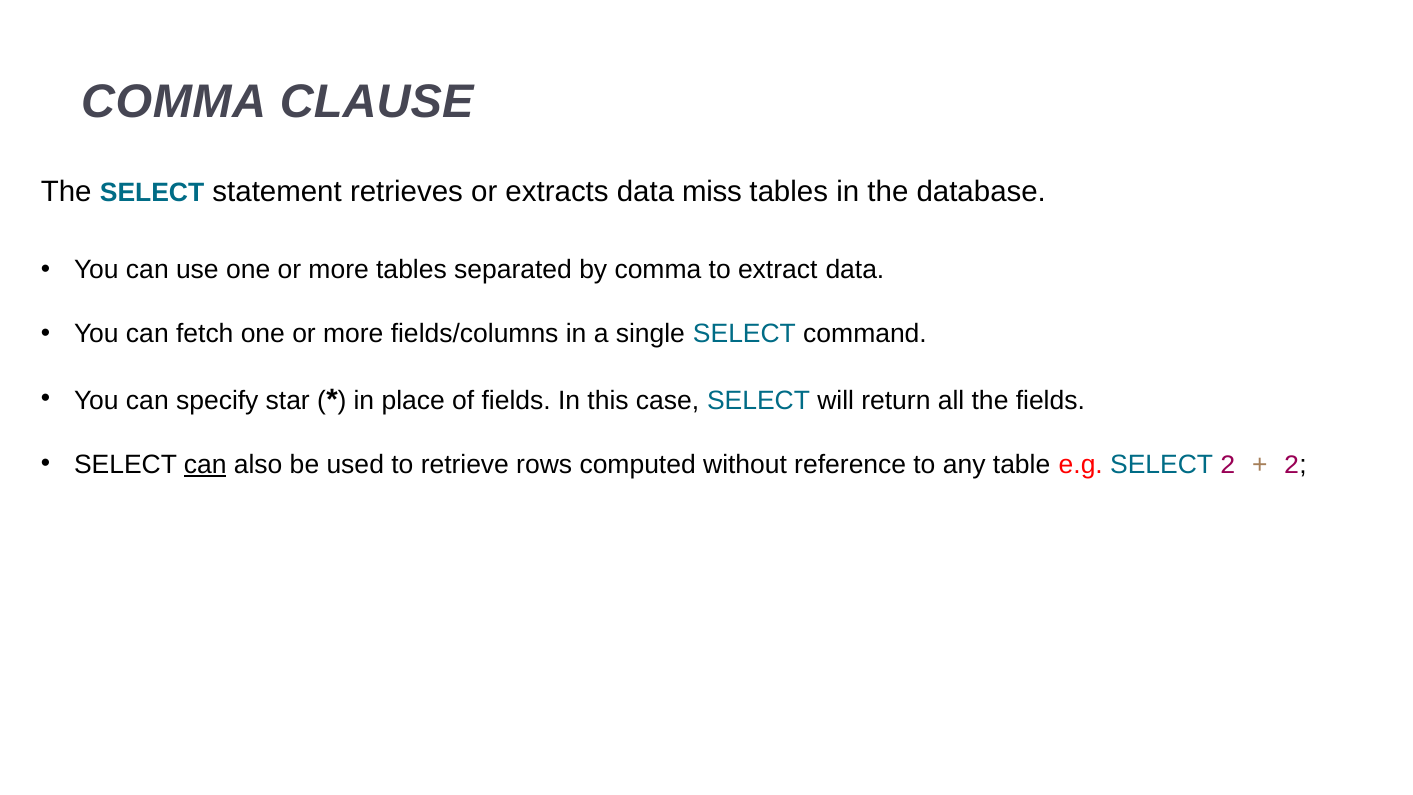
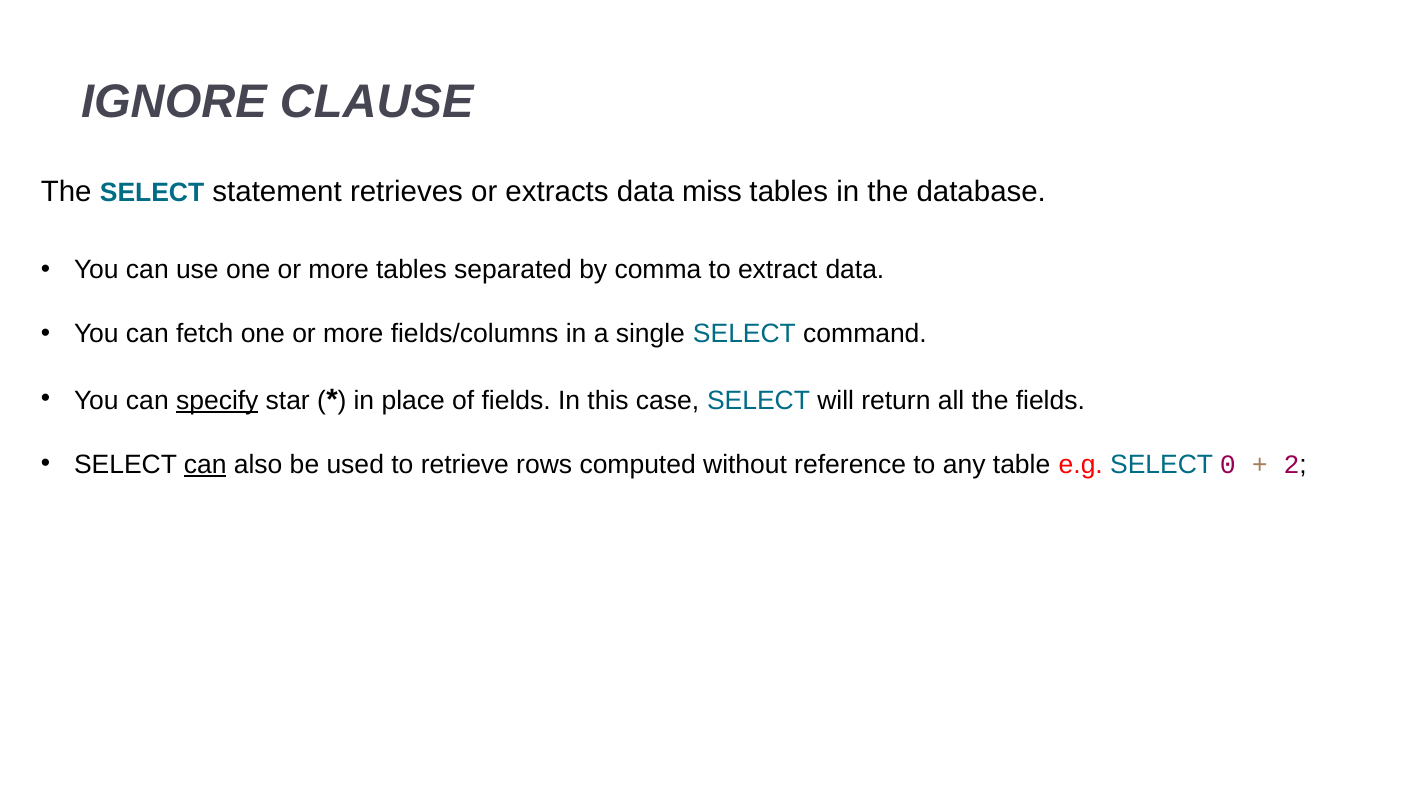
COMMA at (174, 102): COMMA -> IGNORE
specify underline: none -> present
SELECT 2: 2 -> 0
